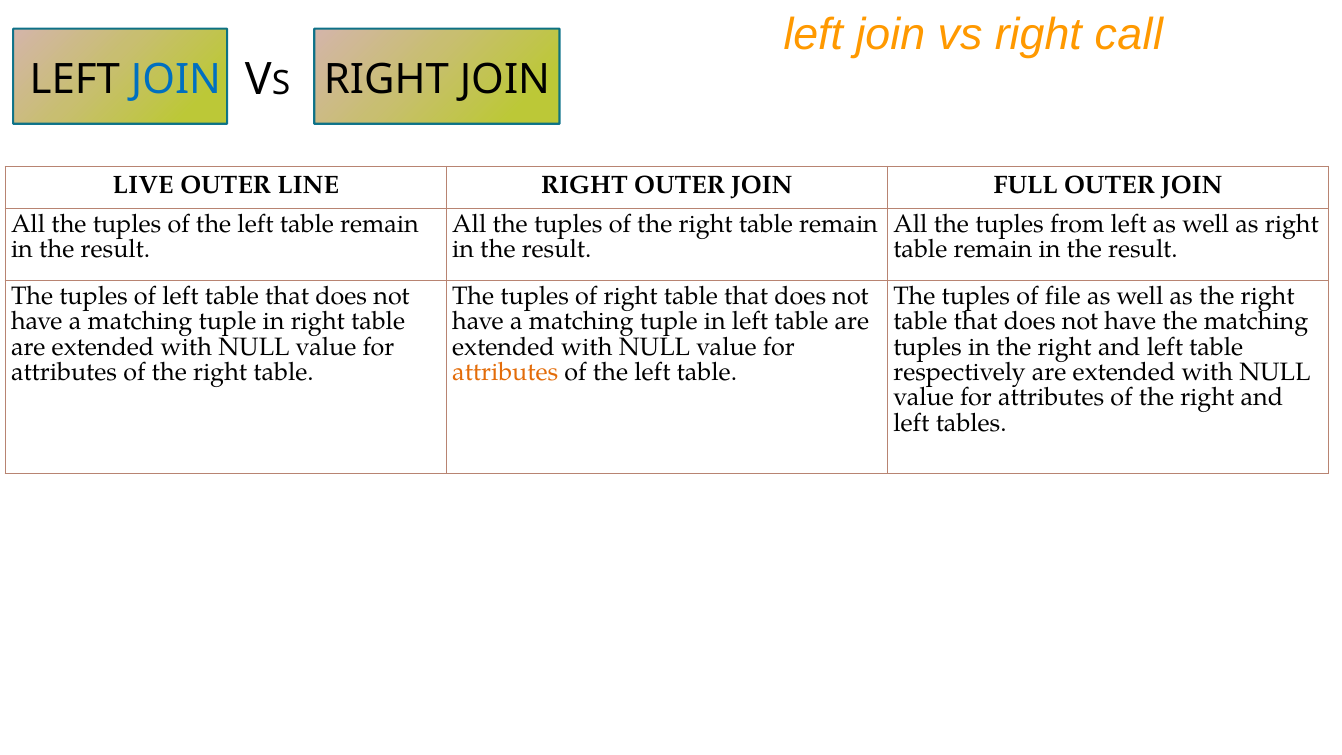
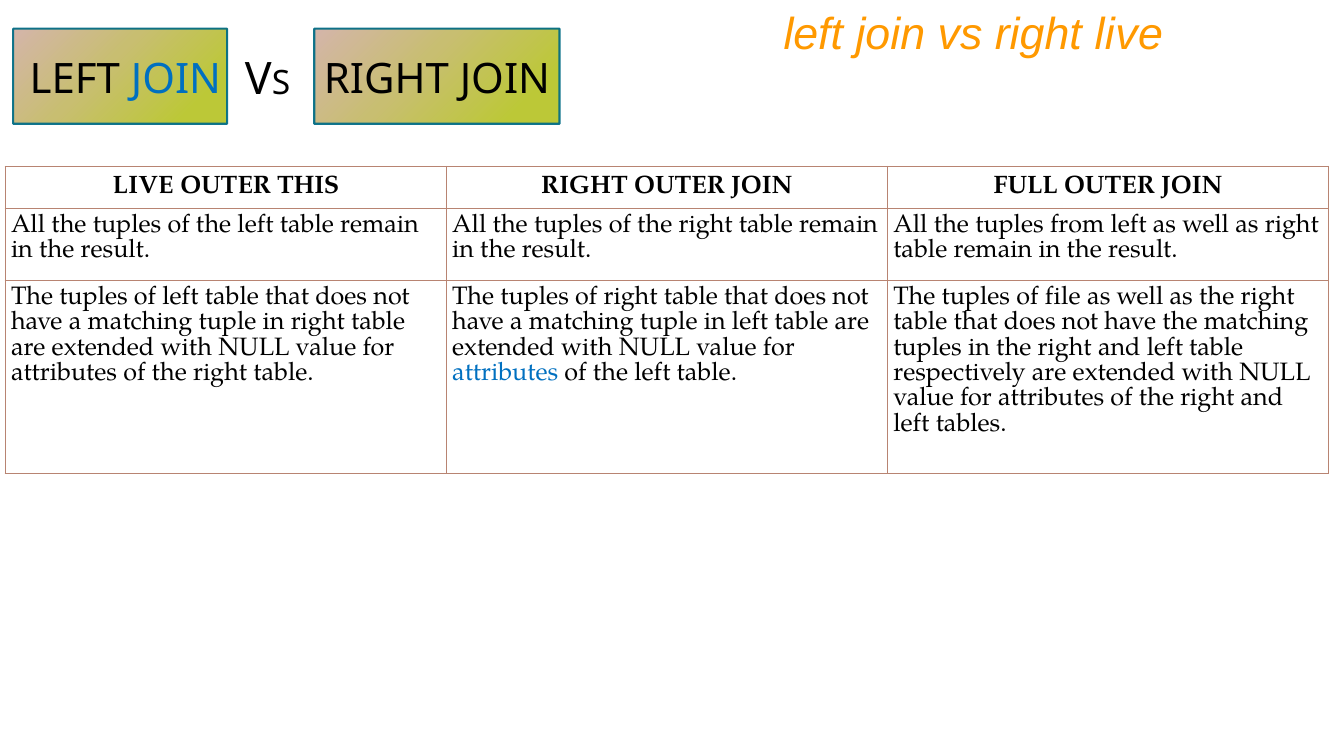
right call: call -> live
LINE: LINE -> THIS
attributes at (505, 372) colour: orange -> blue
